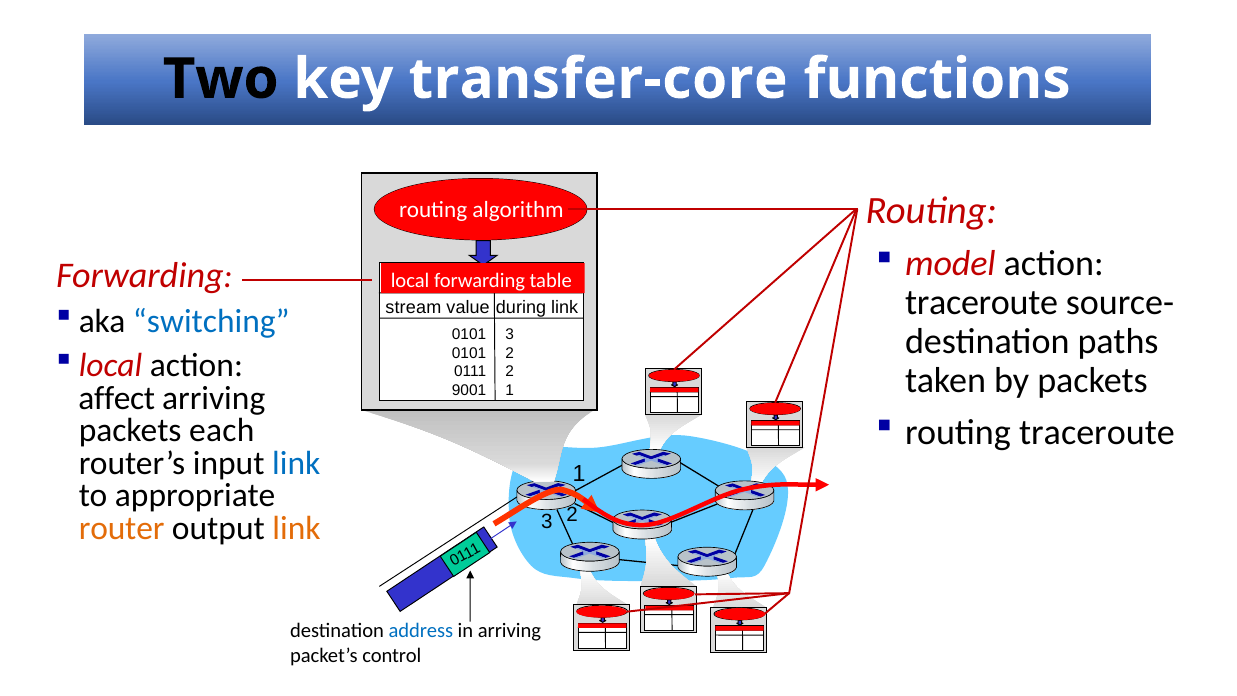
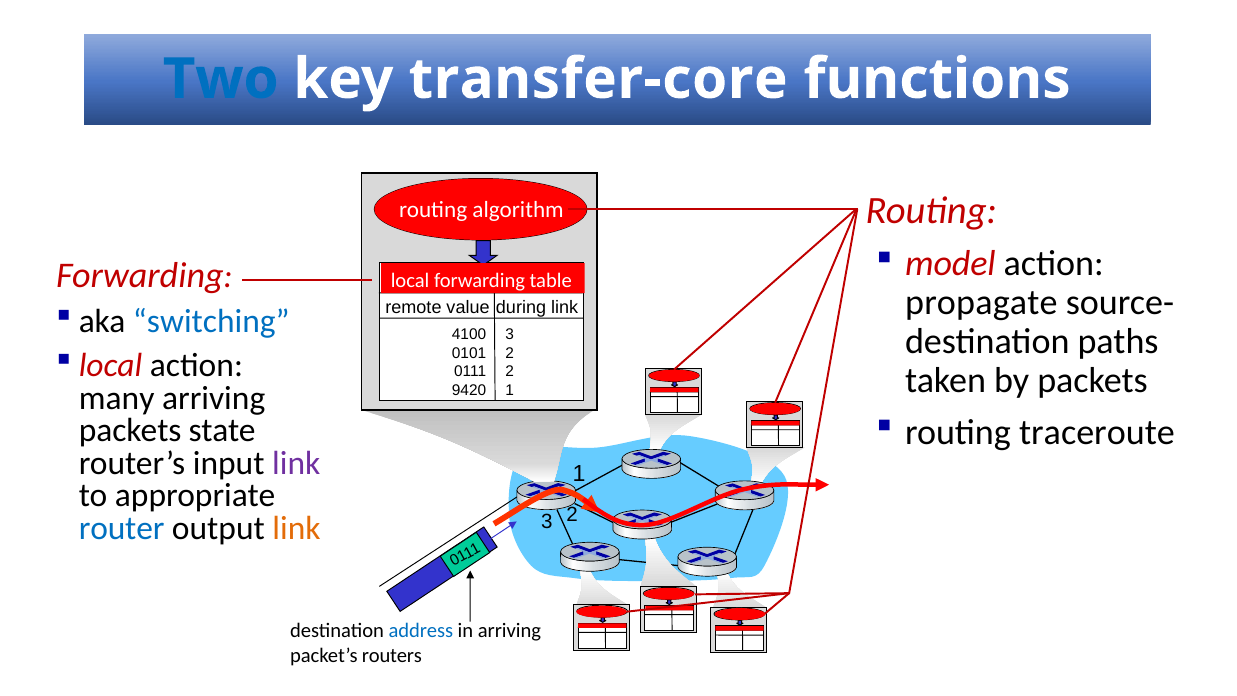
Two colour: black -> blue
traceroute at (982, 302): traceroute -> propagate
stream: stream -> remote
0101 at (469, 334): 0101 -> 4100
9001: 9001 -> 9420
affect: affect -> many
each: each -> state
link at (296, 463) colour: blue -> purple
router colour: orange -> blue
control: control -> routers
